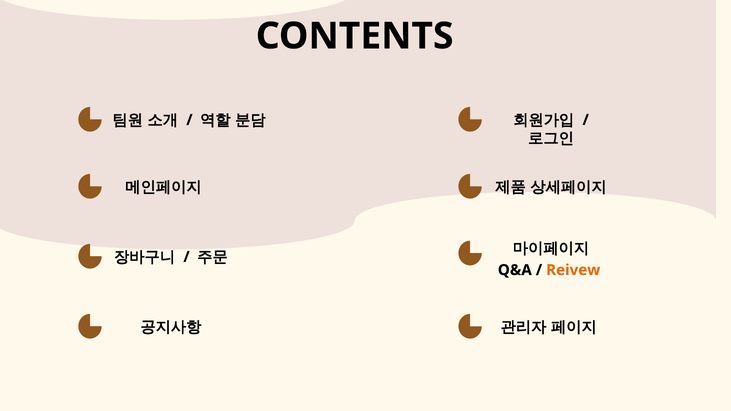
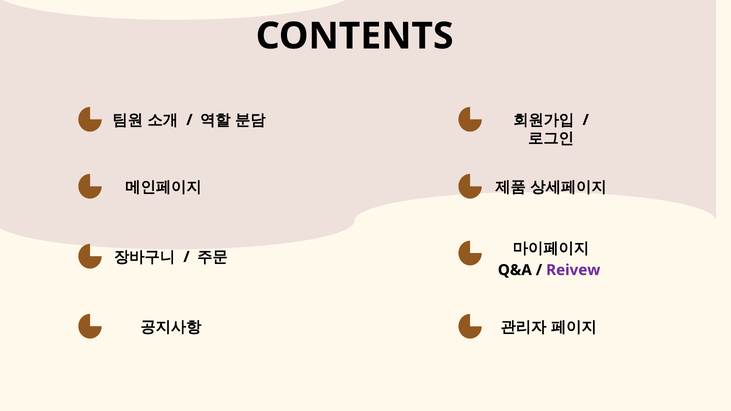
Reivew colour: orange -> purple
